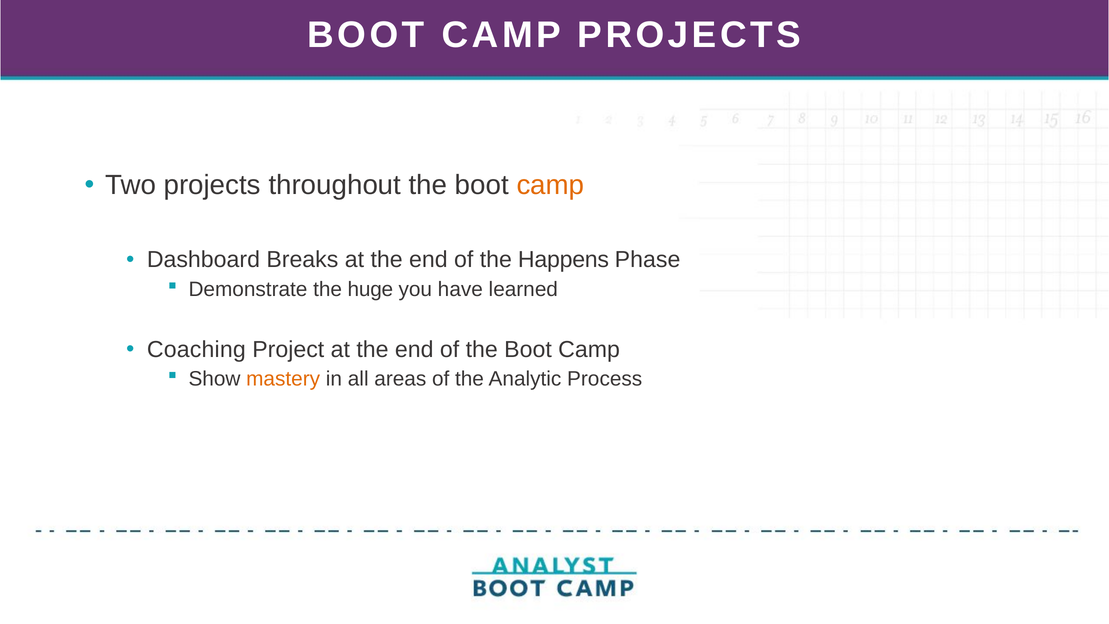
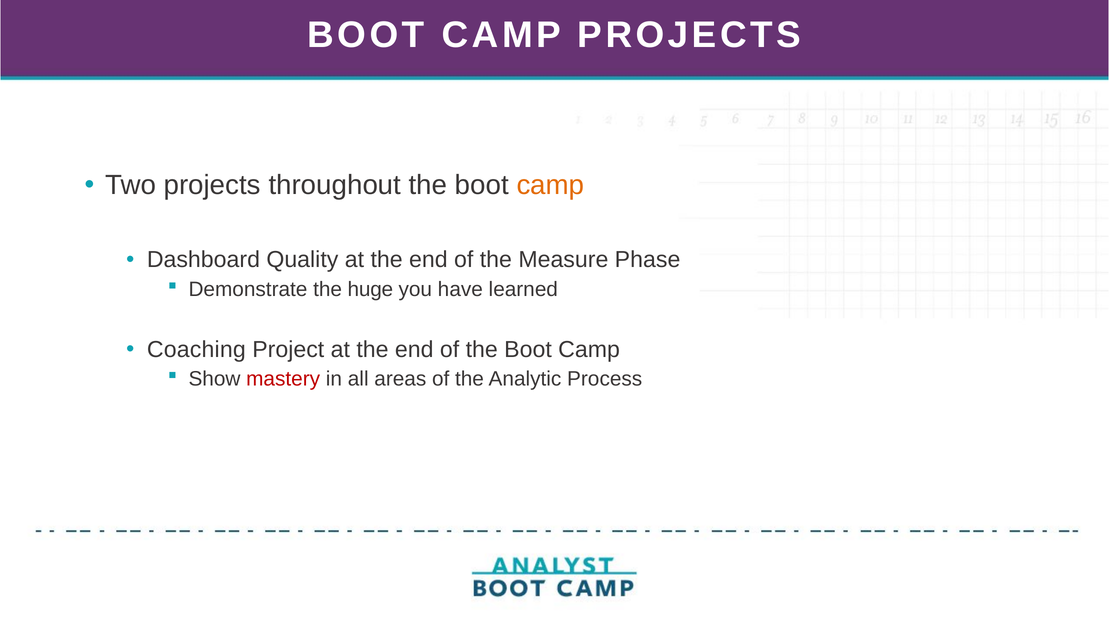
Breaks: Breaks -> Quality
Happens: Happens -> Measure
mastery colour: orange -> red
